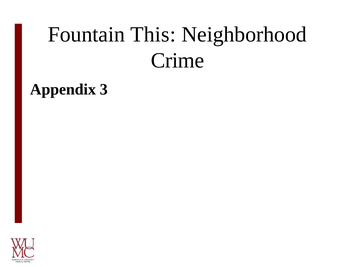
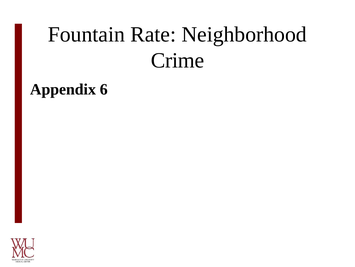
This: This -> Rate
3: 3 -> 6
